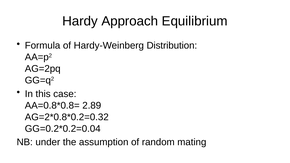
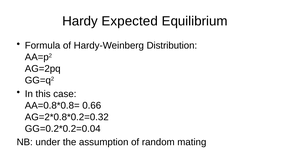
Approach: Approach -> Expected
2.89: 2.89 -> 0.66
